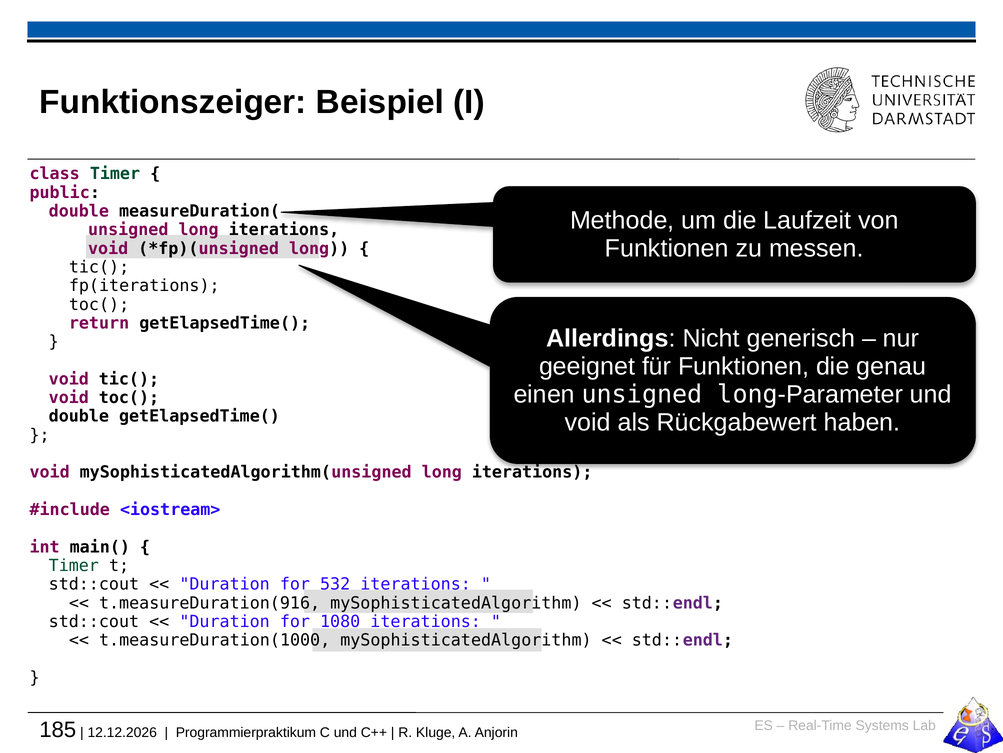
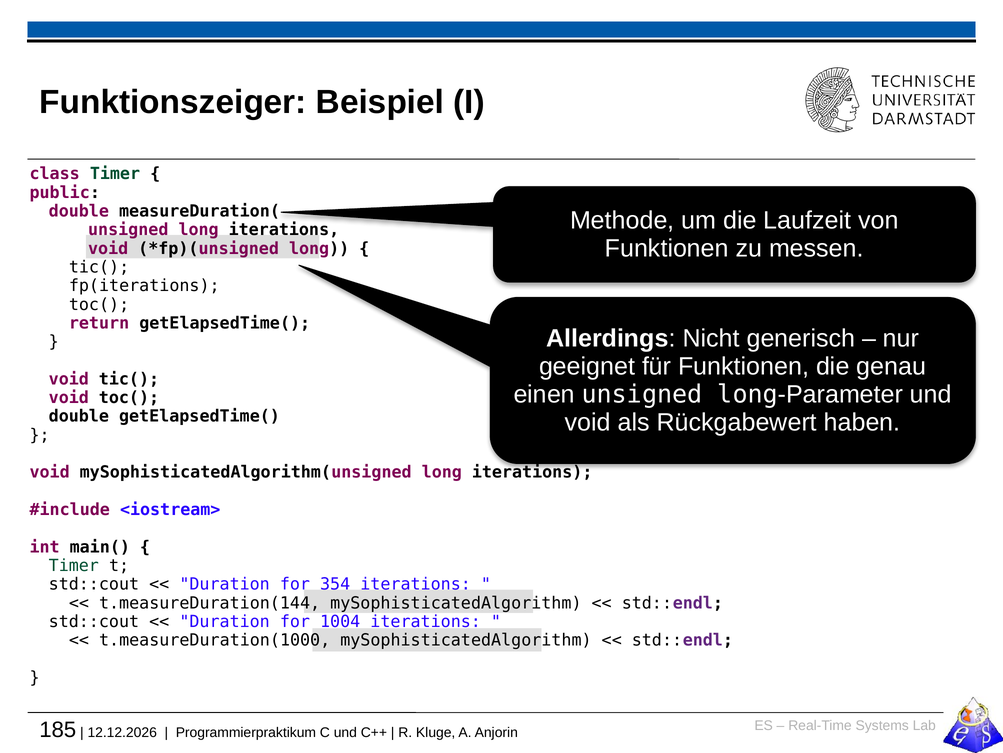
532: 532 -> 354
t.measureDuration(916: t.measureDuration(916 -> t.measureDuration(144
1080: 1080 -> 1004
